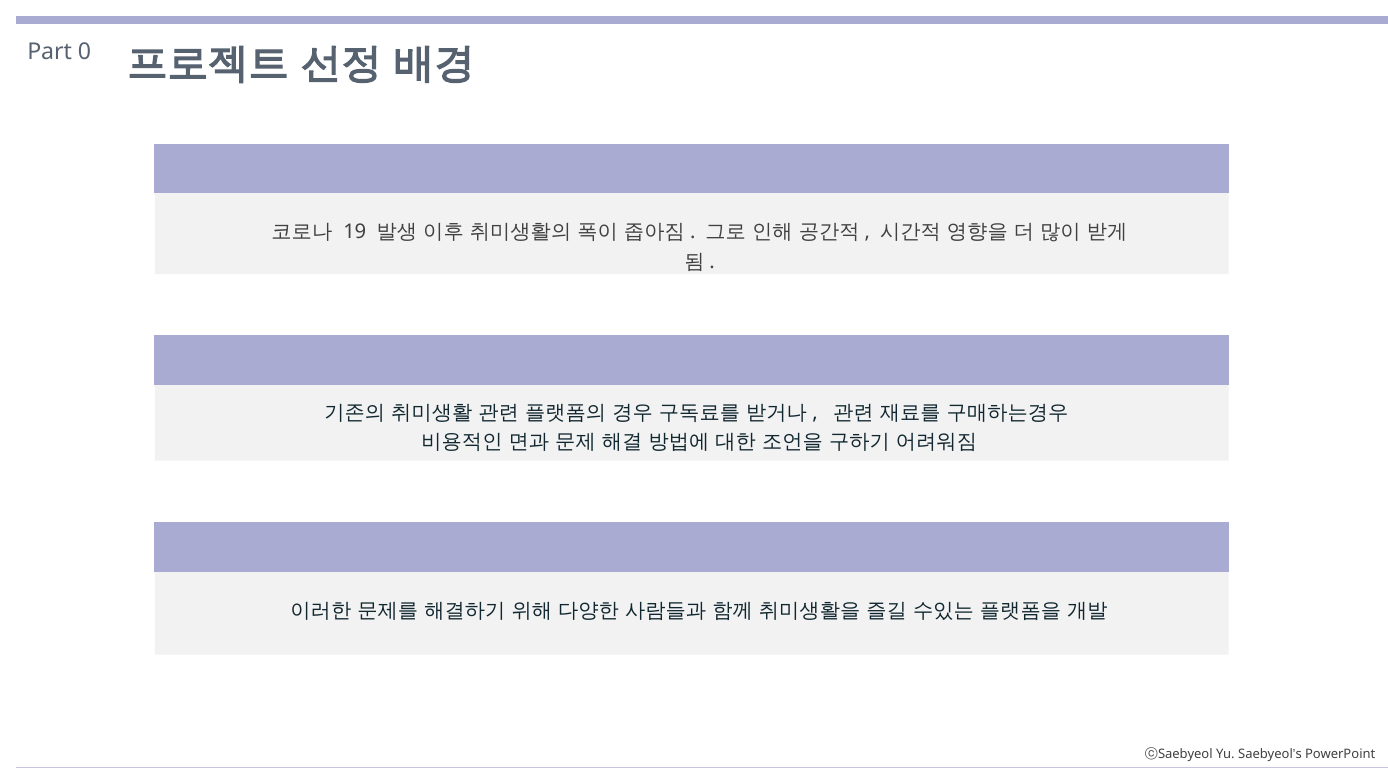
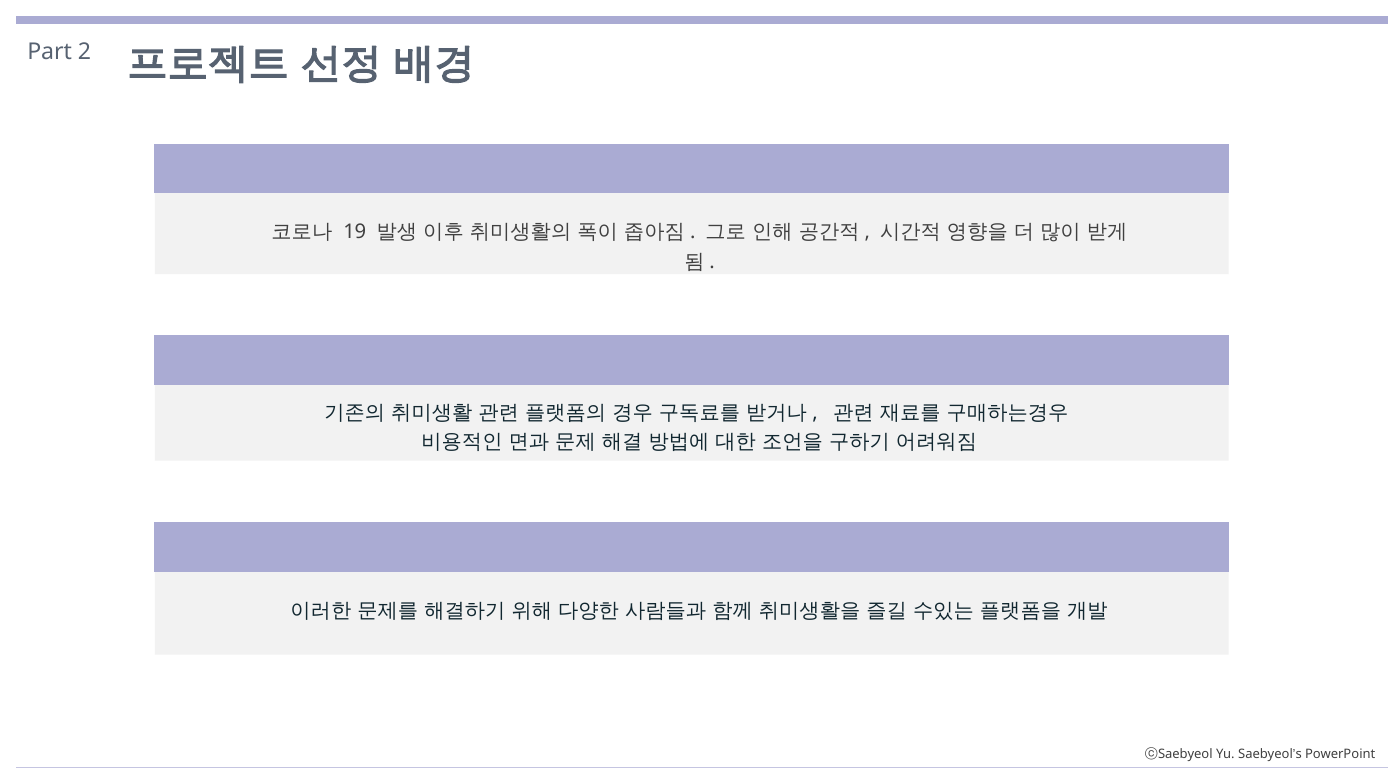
0: 0 -> 2
